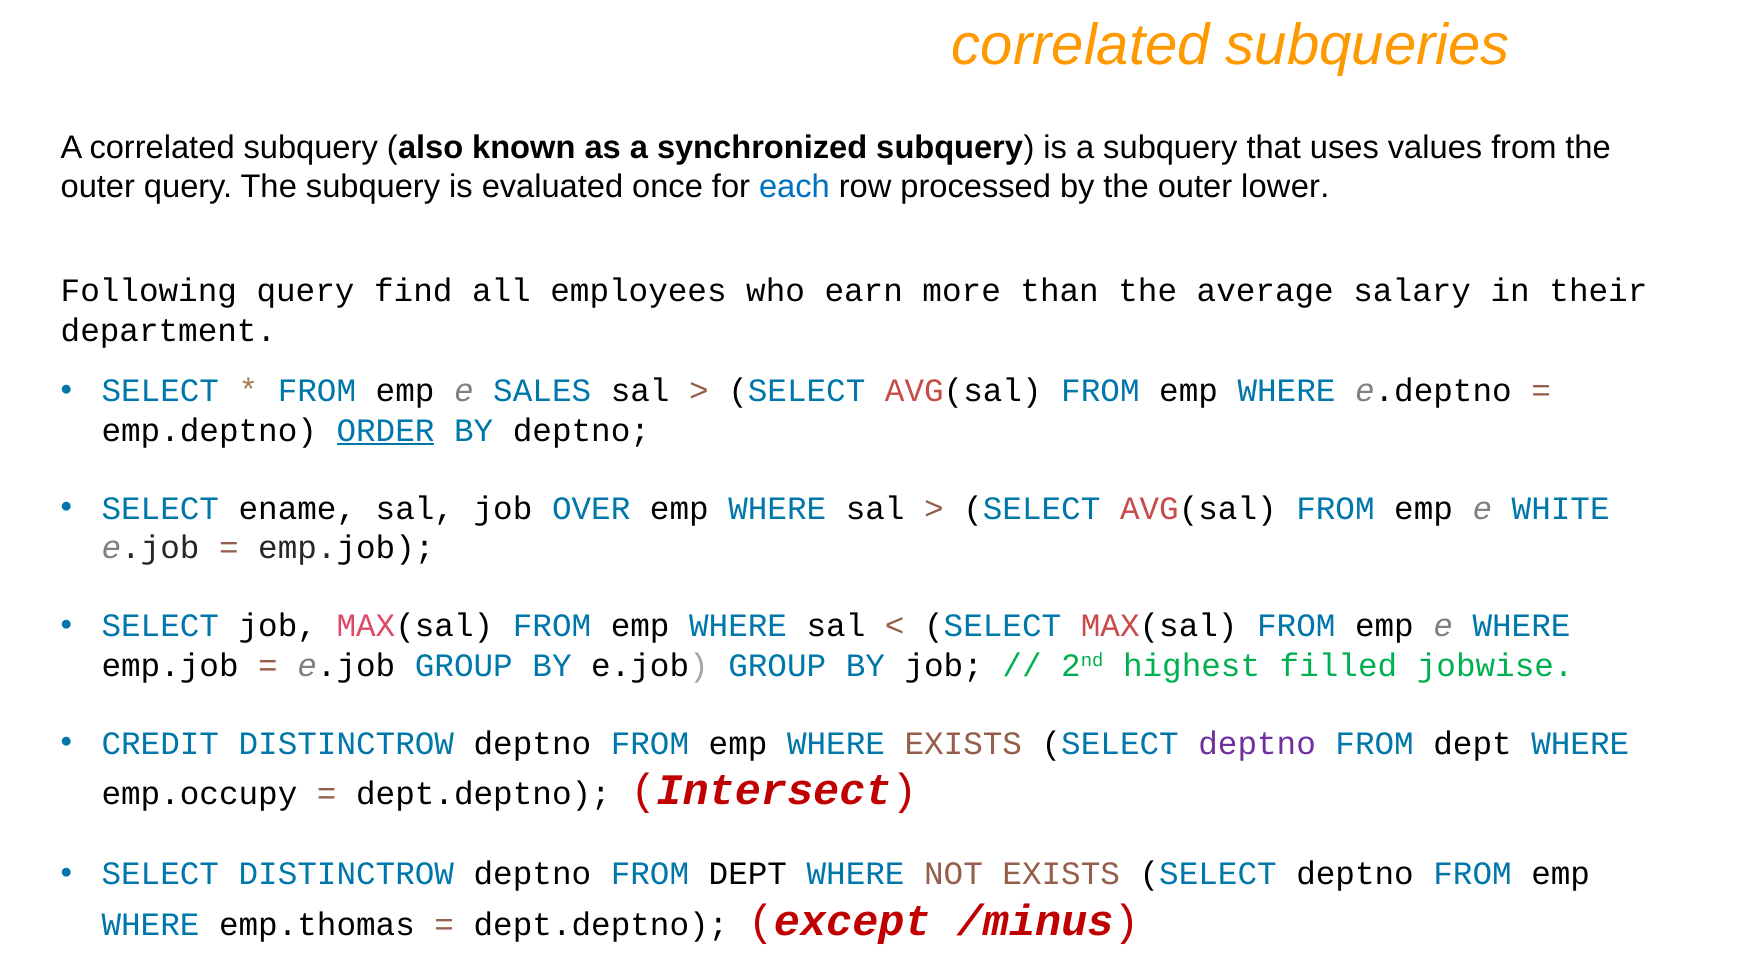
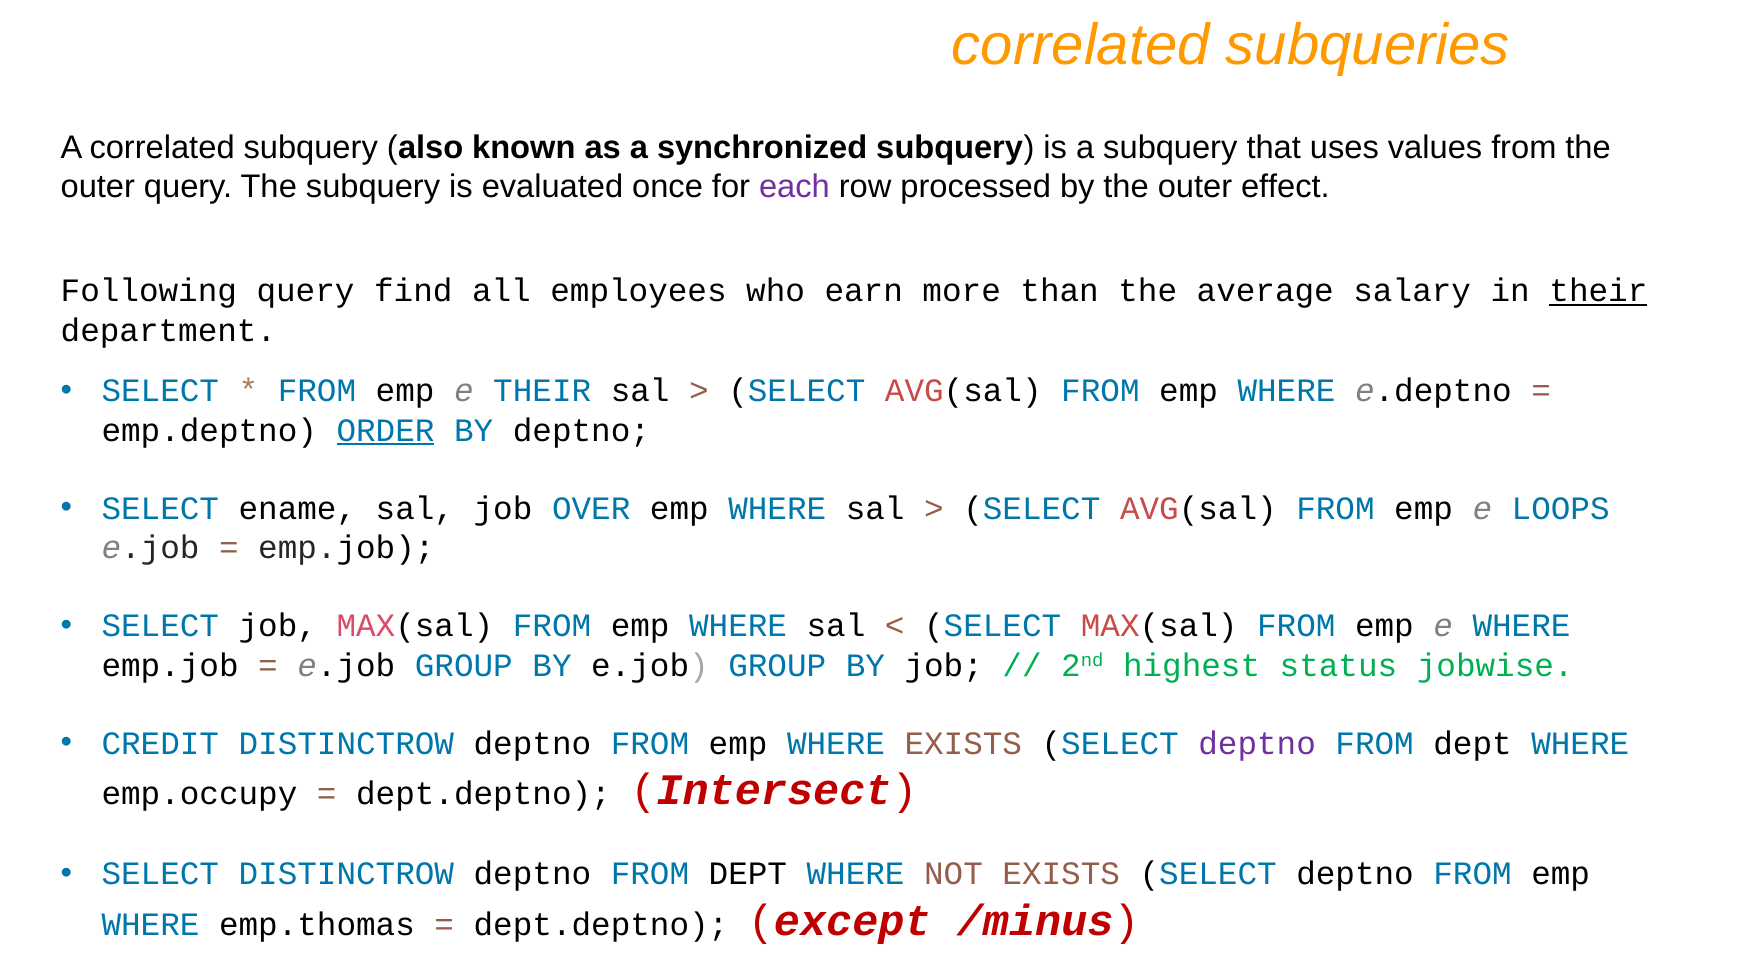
each colour: blue -> purple
lower: lower -> effect
their at (1598, 291) underline: none -> present
e SALES: SALES -> THEIR
WHITE: WHITE -> LOOPS
filled: filled -> status
